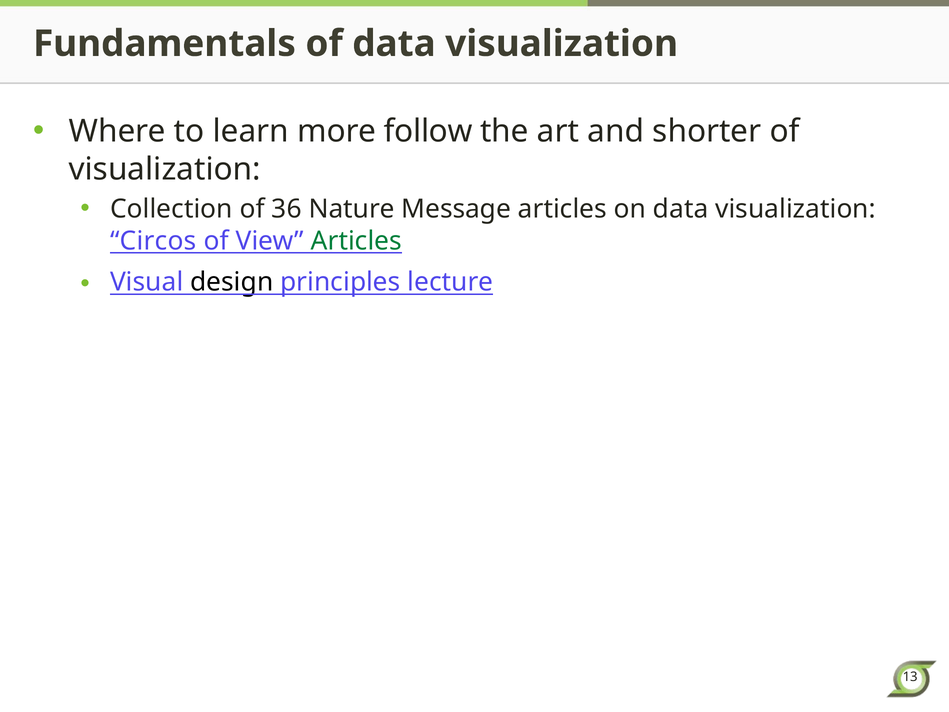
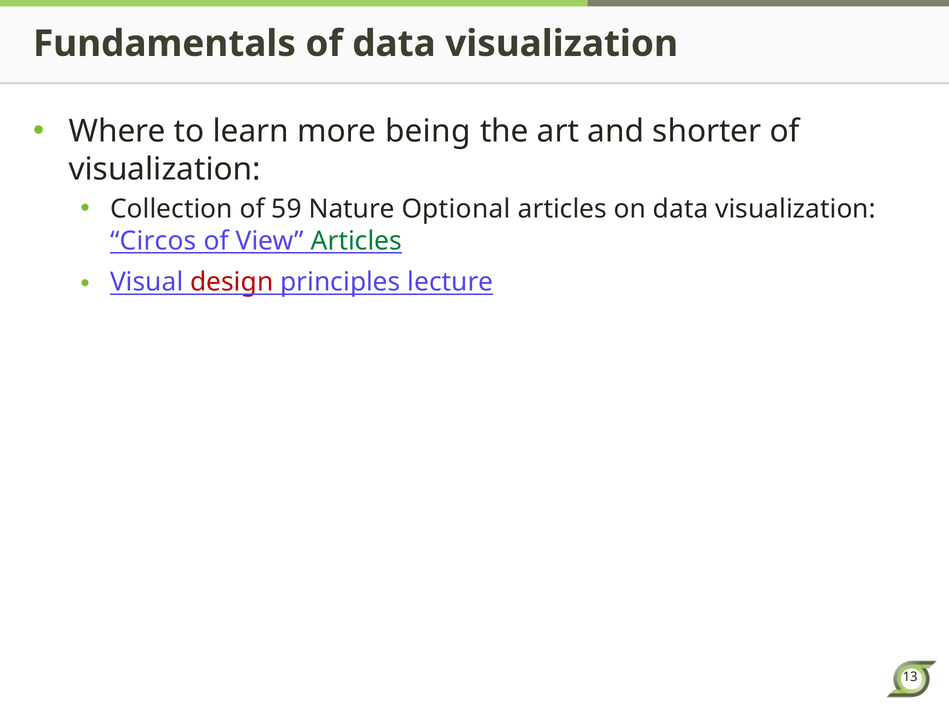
follow: follow -> being
36: 36 -> 59
Message: Message -> Optional
design colour: black -> red
